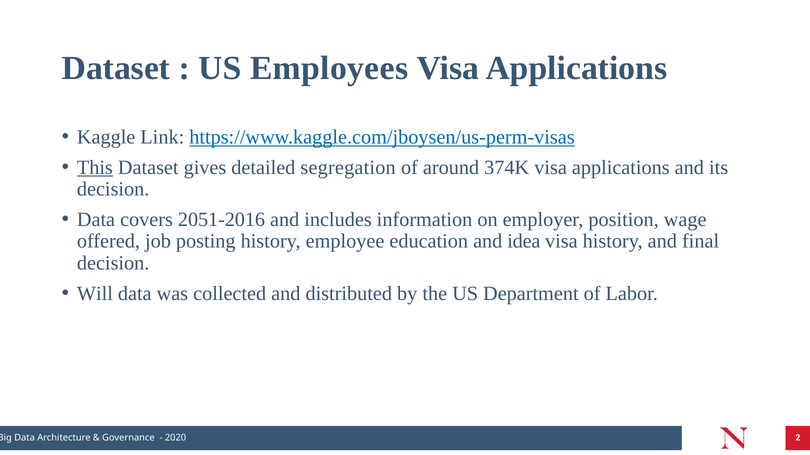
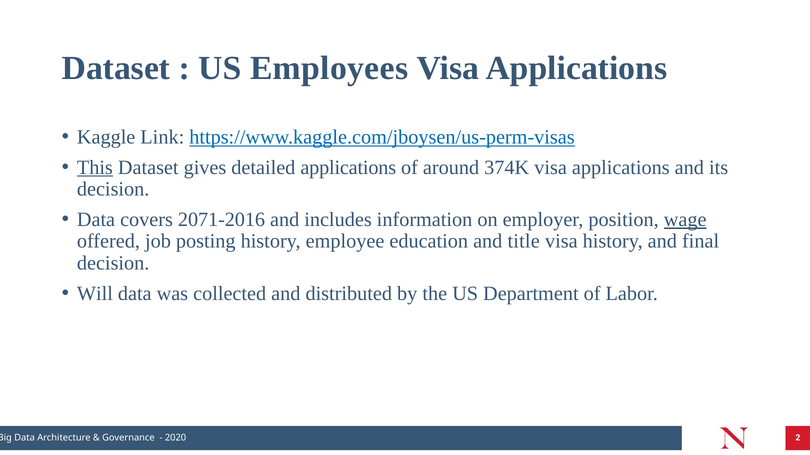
detailed segregation: segregation -> applications
2051-2016: 2051-2016 -> 2071-2016
wage underline: none -> present
idea: idea -> title
